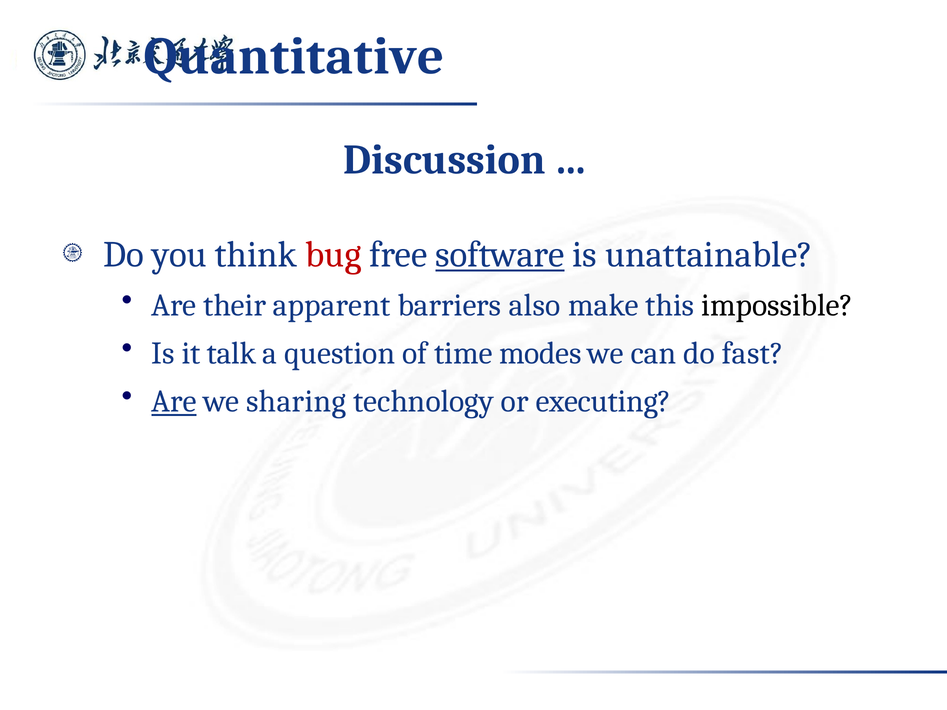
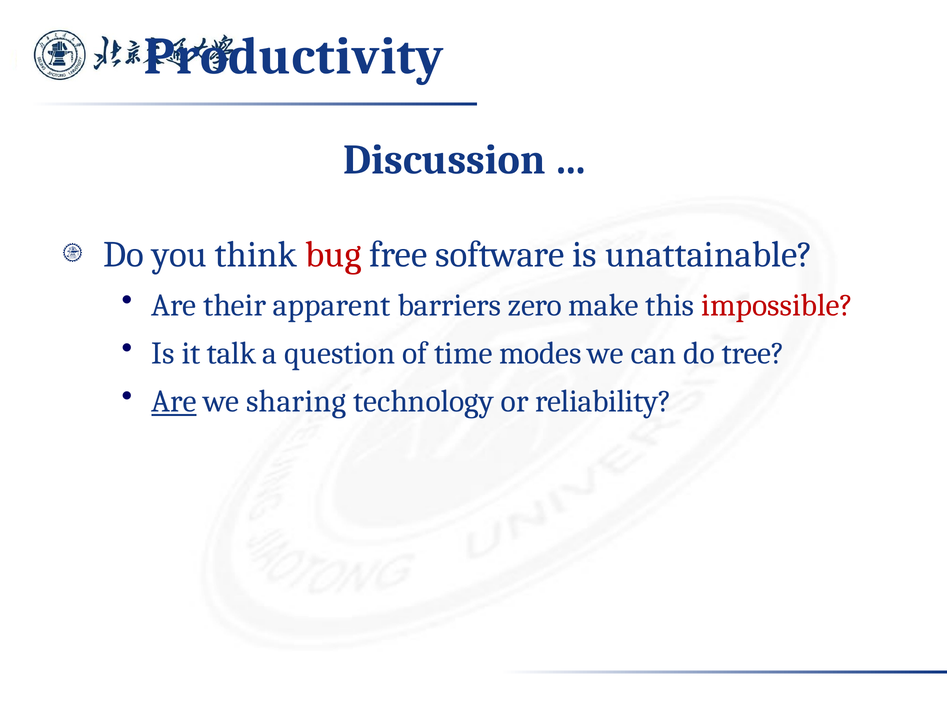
Quantitative: Quantitative -> Productivity
software underline: present -> none
also: also -> zero
impossible colour: black -> red
fast: fast -> tree
executing: executing -> reliability
